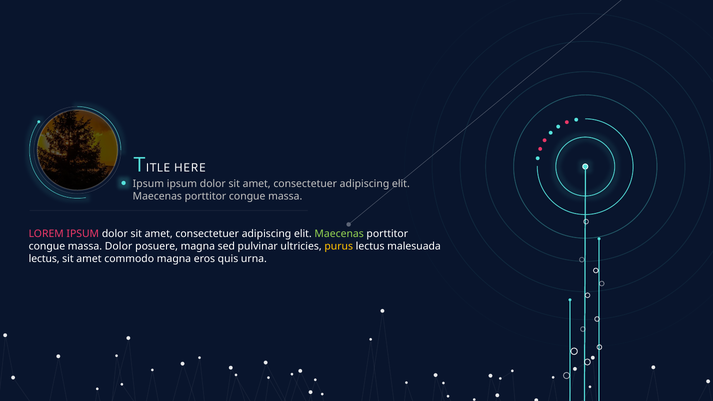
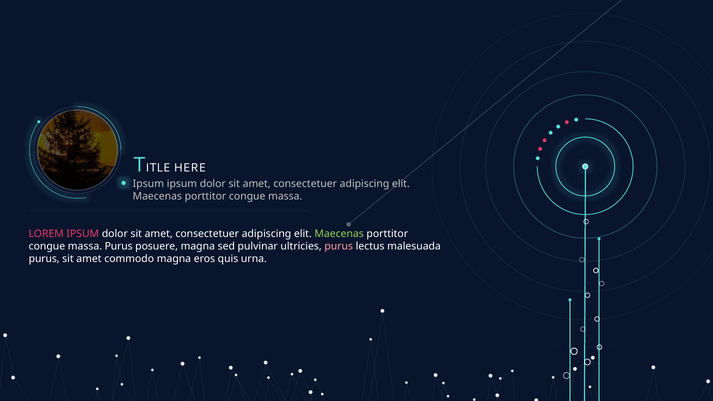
massa Dolor: Dolor -> Purus
purus at (339, 246) colour: yellow -> pink
lectus at (44, 259): lectus -> purus
